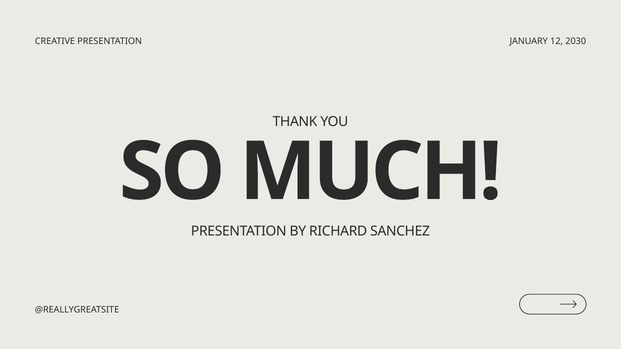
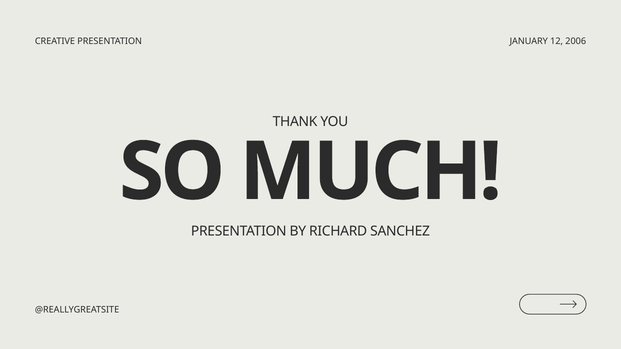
2030: 2030 -> 2006
